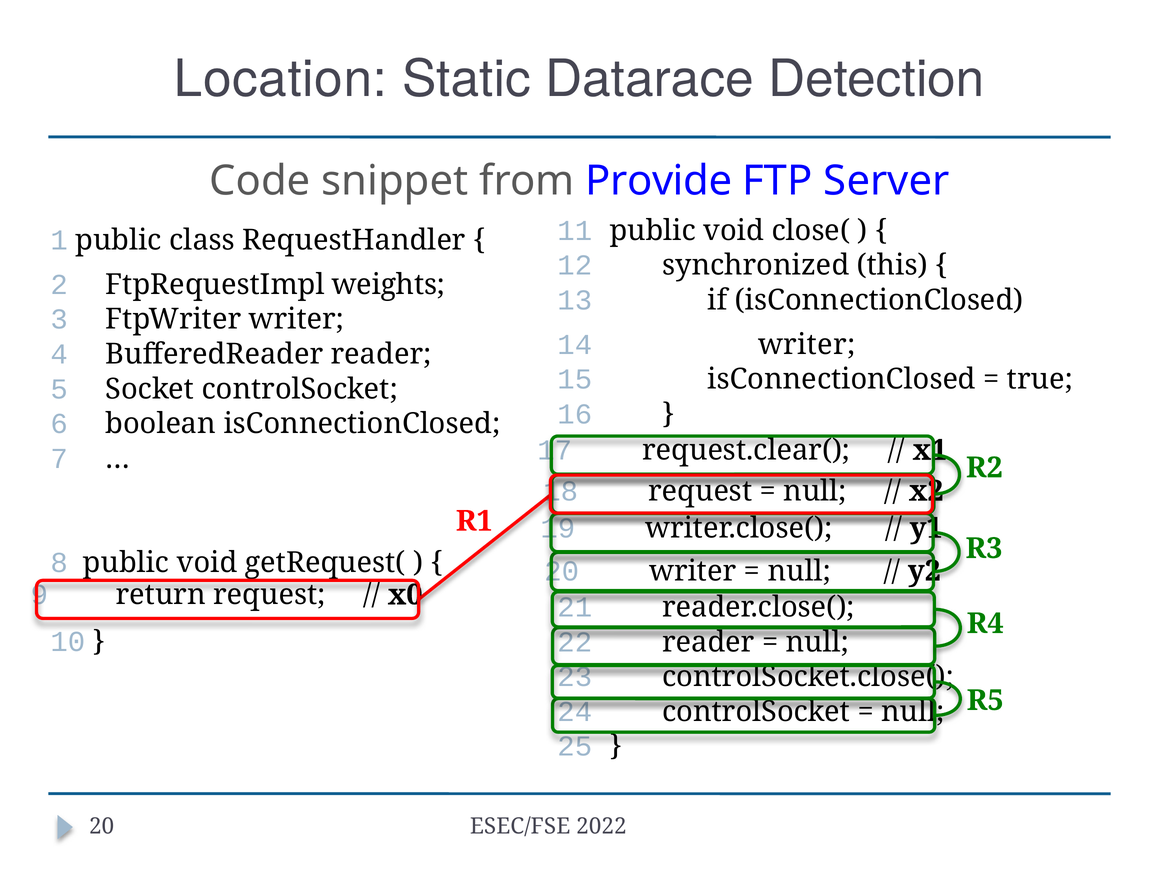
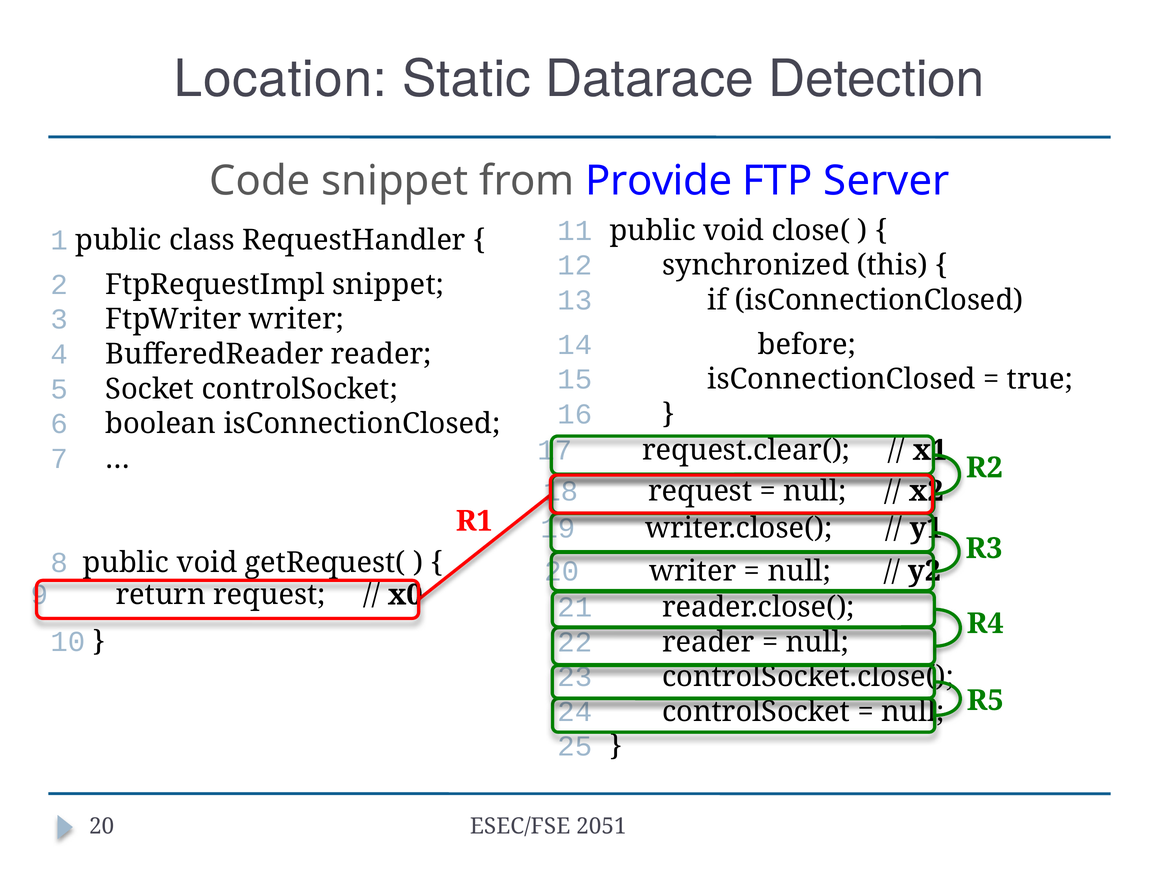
FtpRequestImpl weights: weights -> snippet
14 writer: writer -> before
2022: 2022 -> 2051
